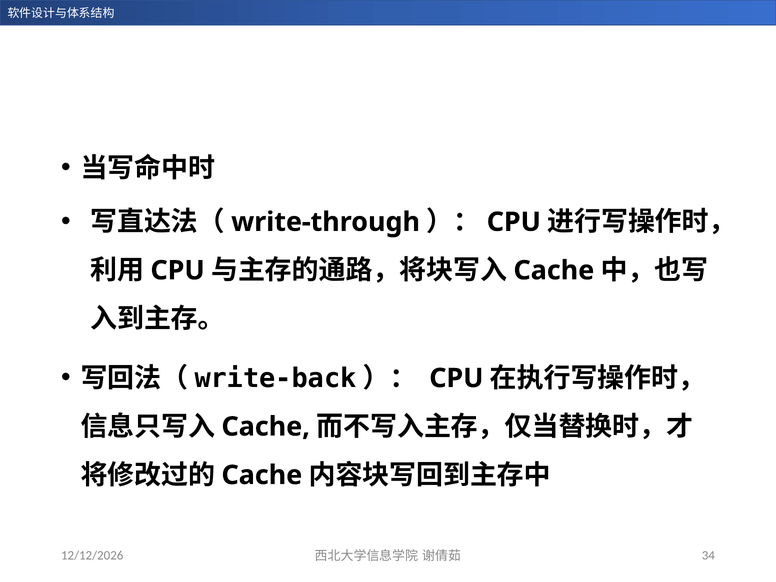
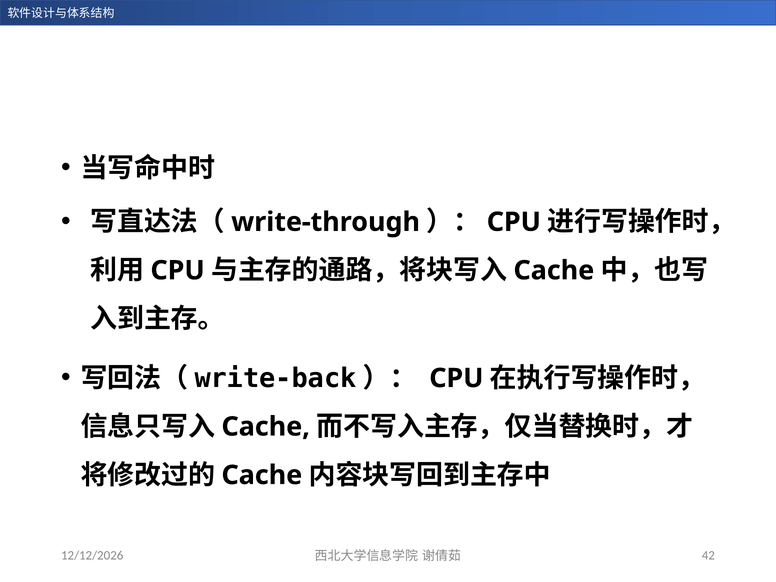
34: 34 -> 42
